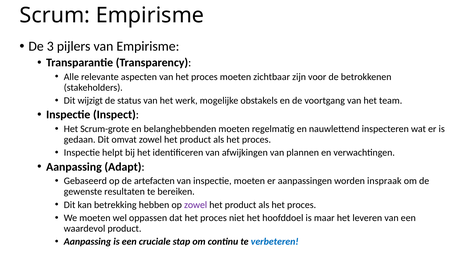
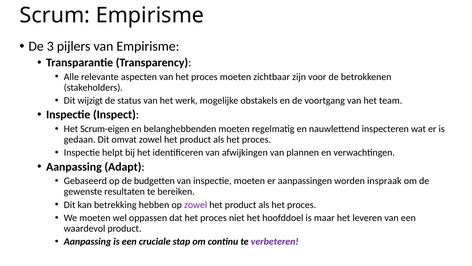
Scrum-grote: Scrum-grote -> Scrum-eigen
artefacten: artefacten -> budgetten
verbeteren colour: blue -> purple
